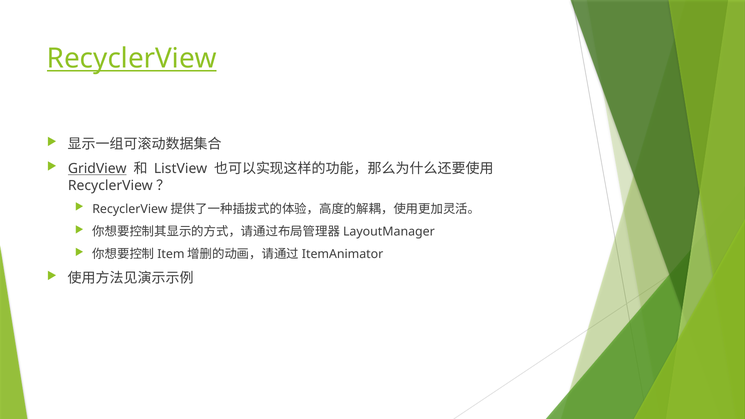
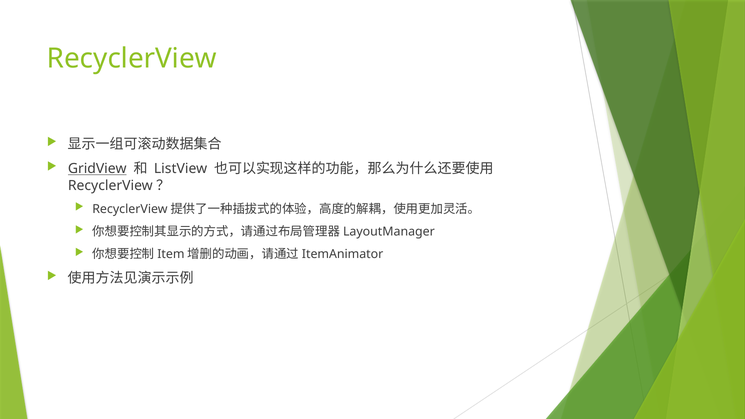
RecyclerView underline: present -> none
